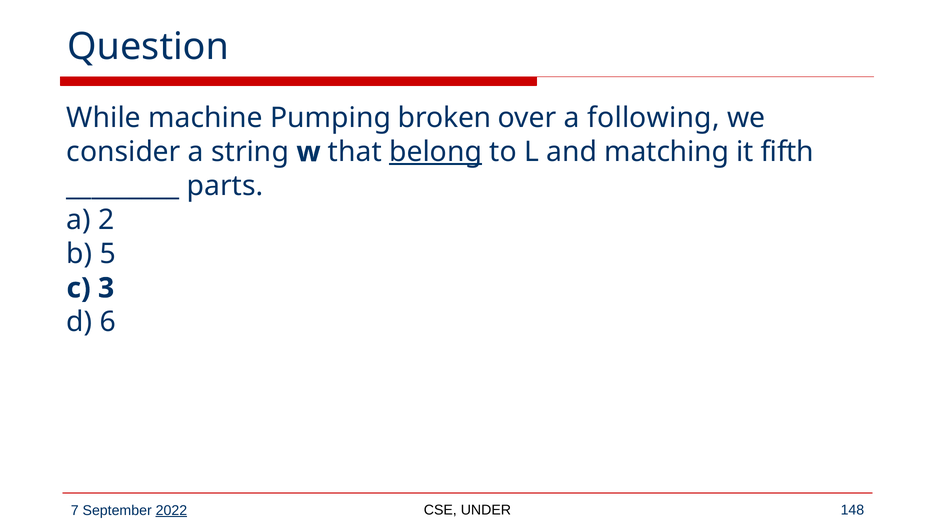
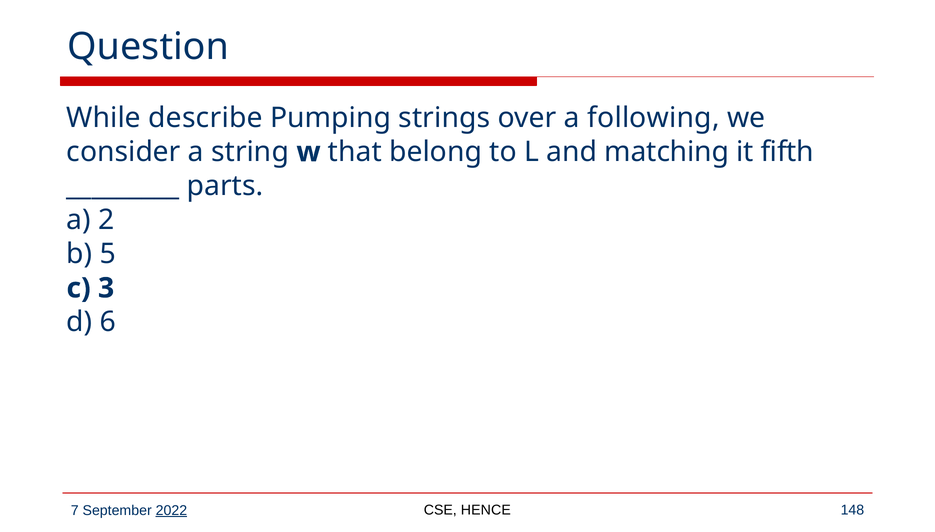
machine: machine -> describe
broken: broken -> strings
belong underline: present -> none
UNDER: UNDER -> HENCE
